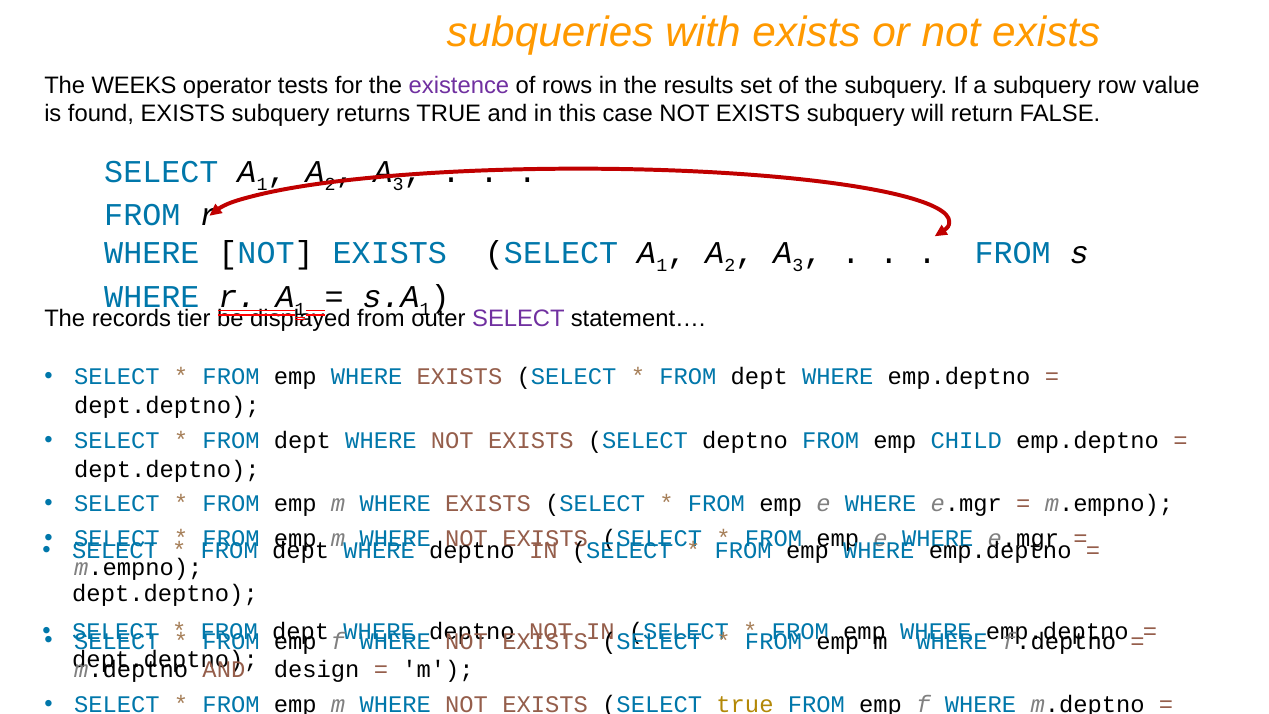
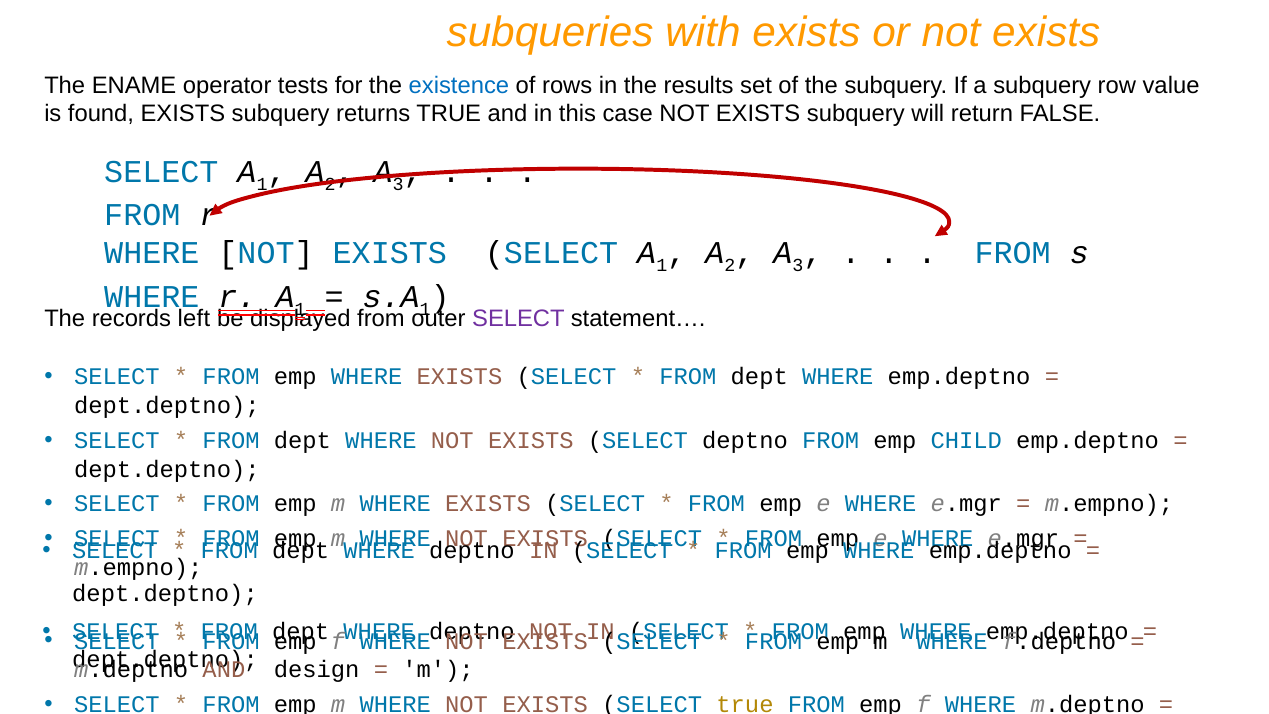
WEEKS: WEEKS -> ENAME
existence colour: purple -> blue
tier: tier -> left
